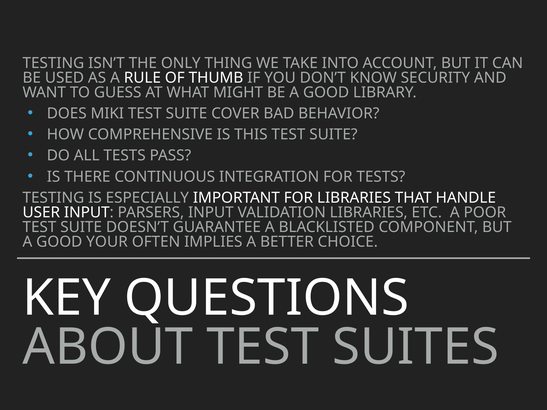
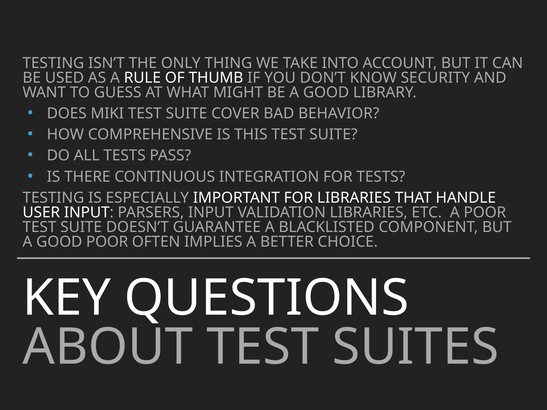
GOOD YOUR: YOUR -> POOR
